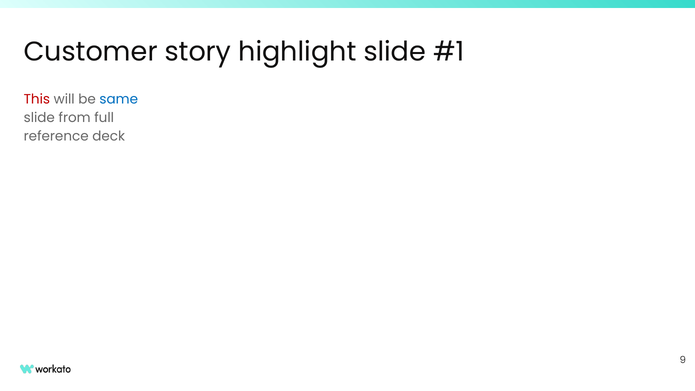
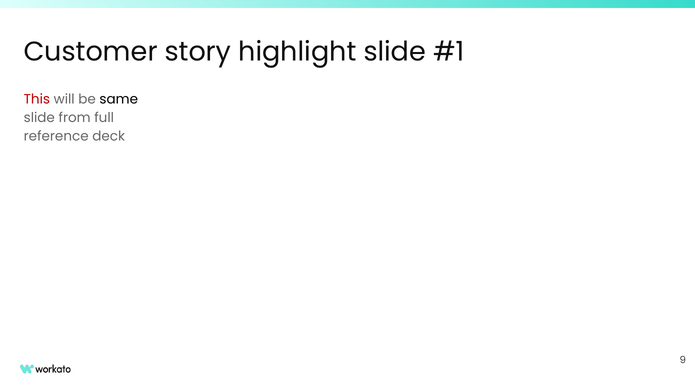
same colour: blue -> black
